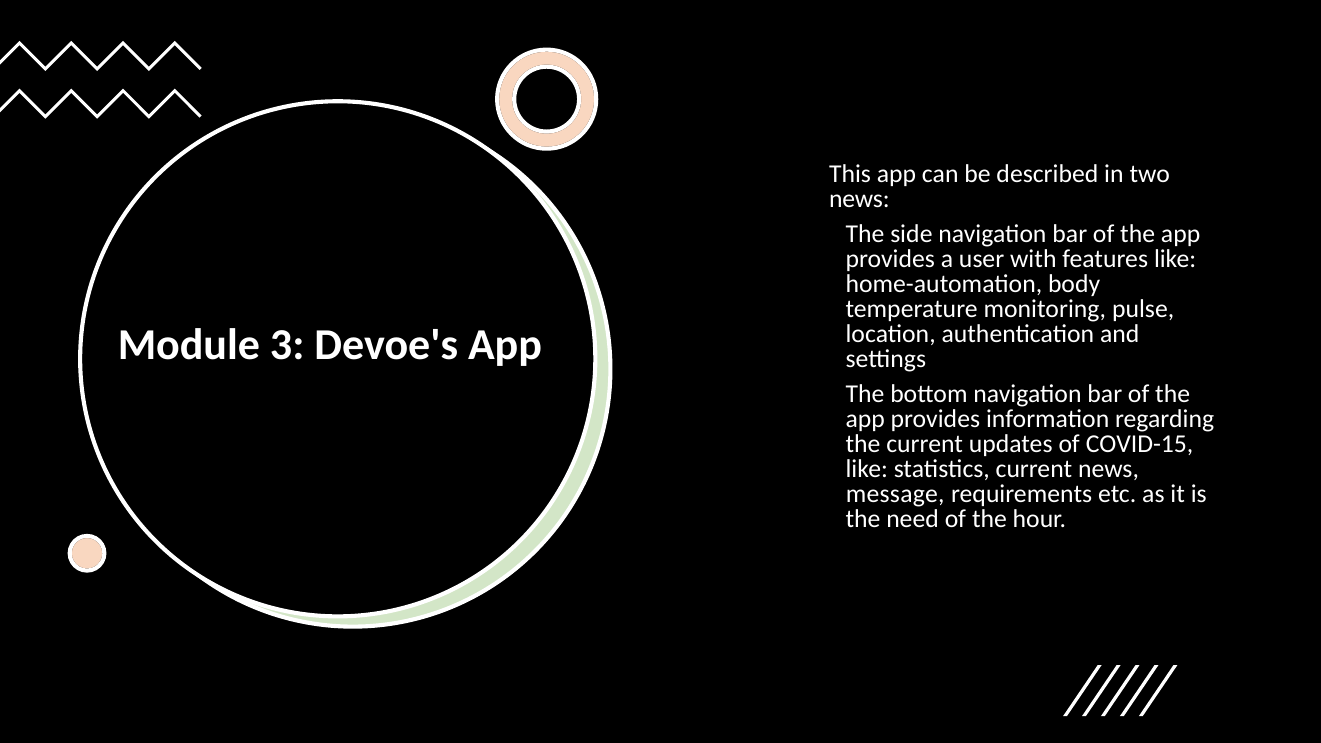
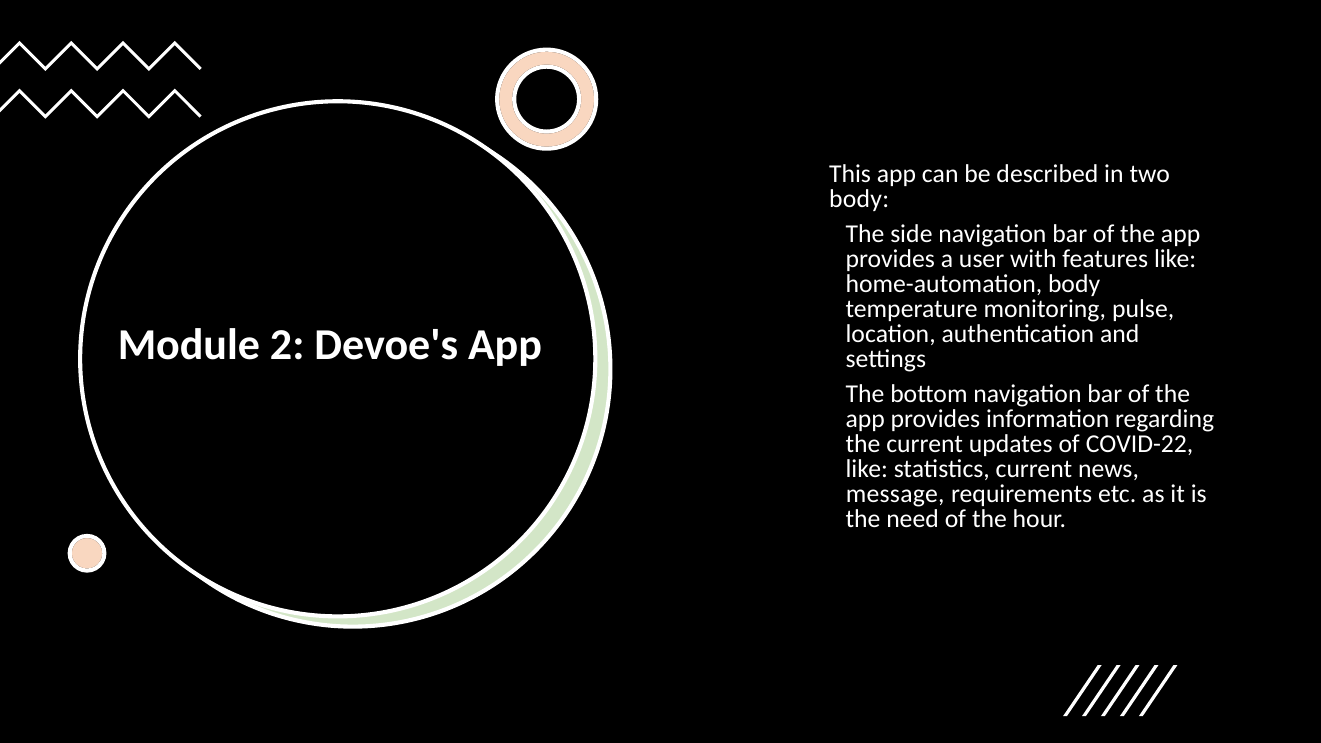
news at (859, 199): news -> body
3: 3 -> 2
COVID-15: COVID-15 -> COVID-22
